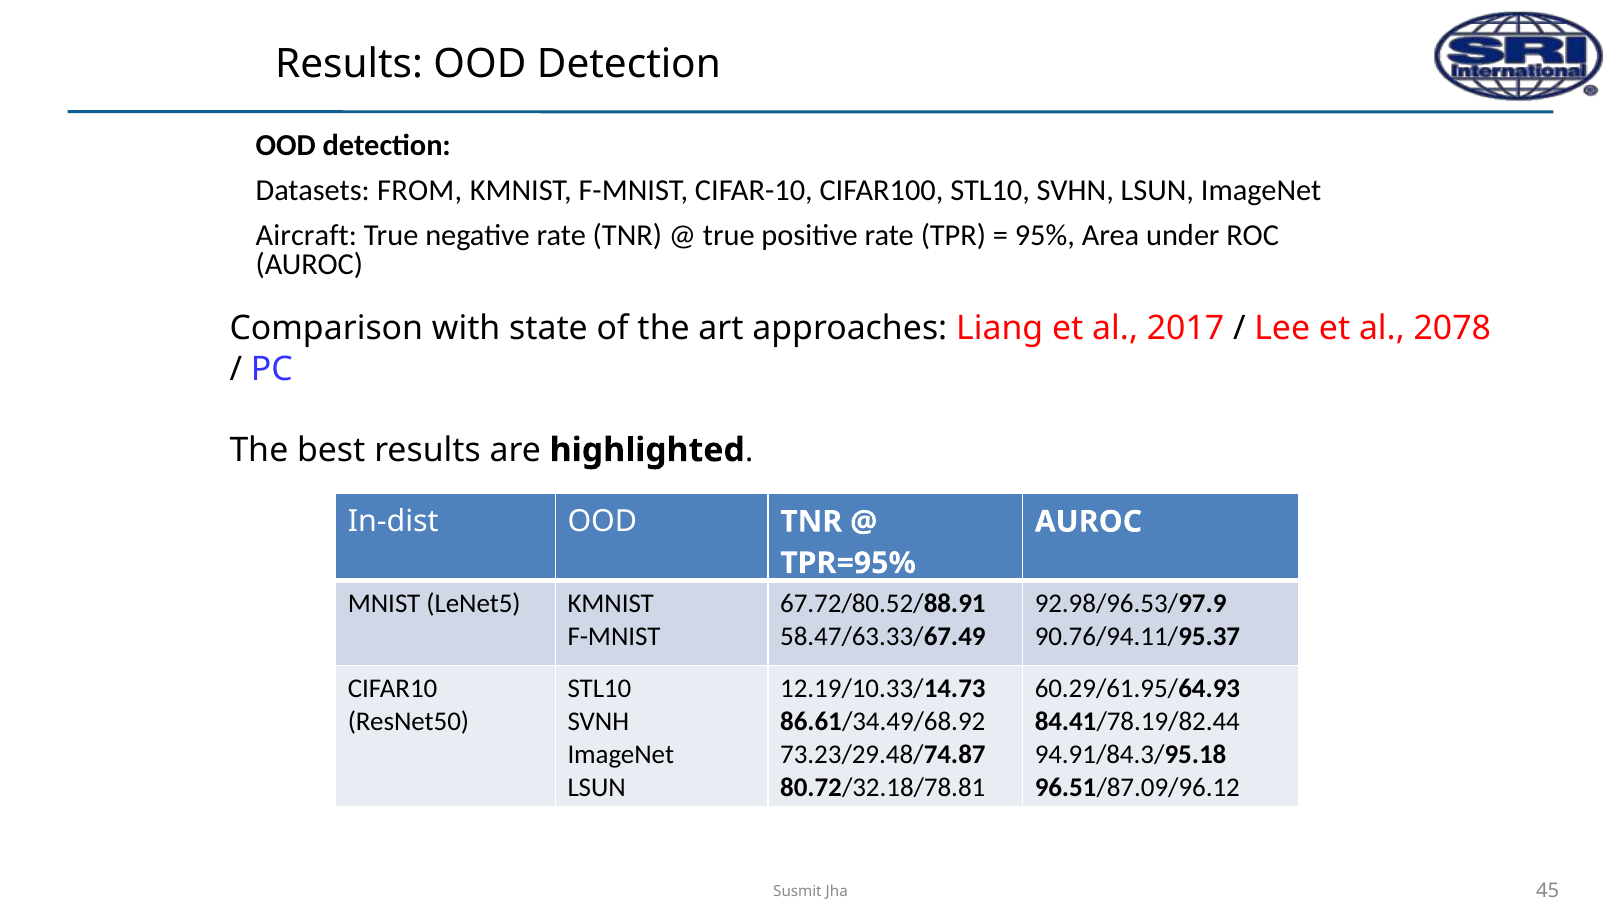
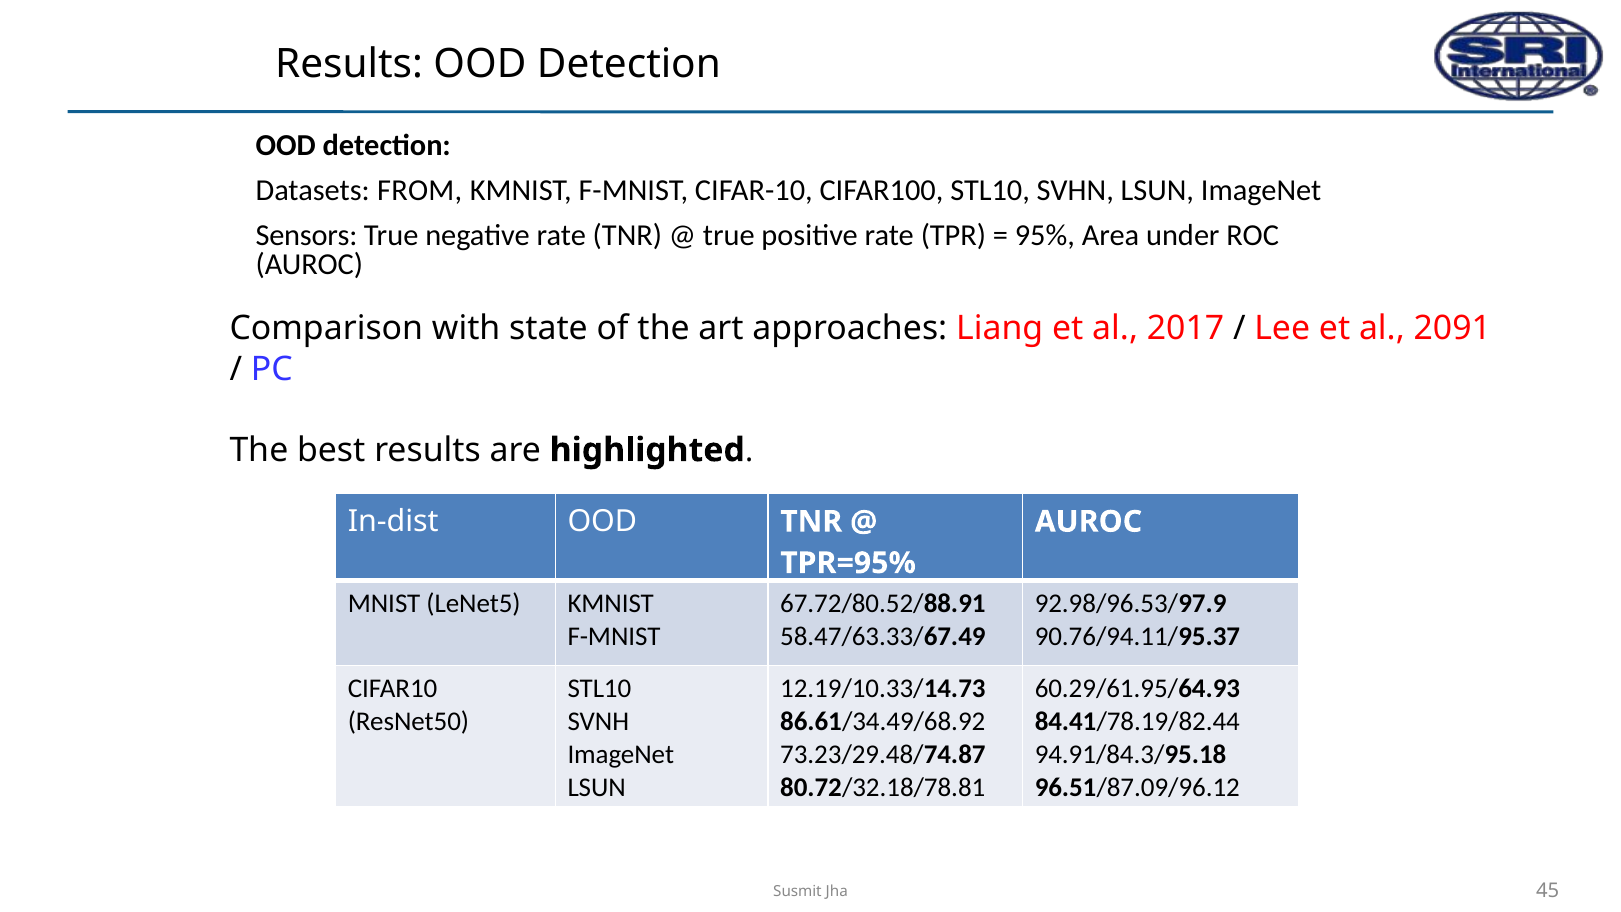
Aircraft: Aircraft -> Sensors
2078: 2078 -> 2091
